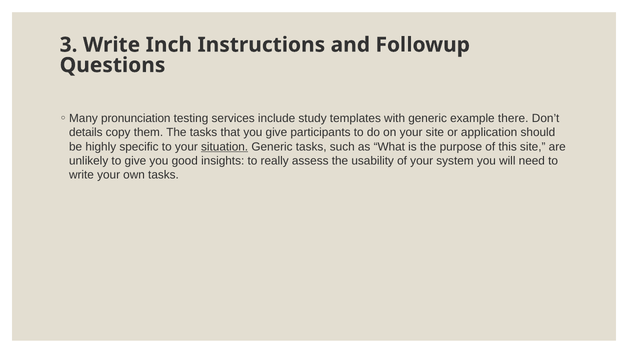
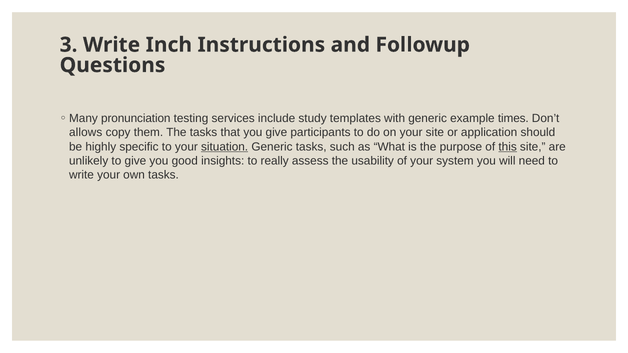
there: there -> times
details: details -> allows
this underline: none -> present
